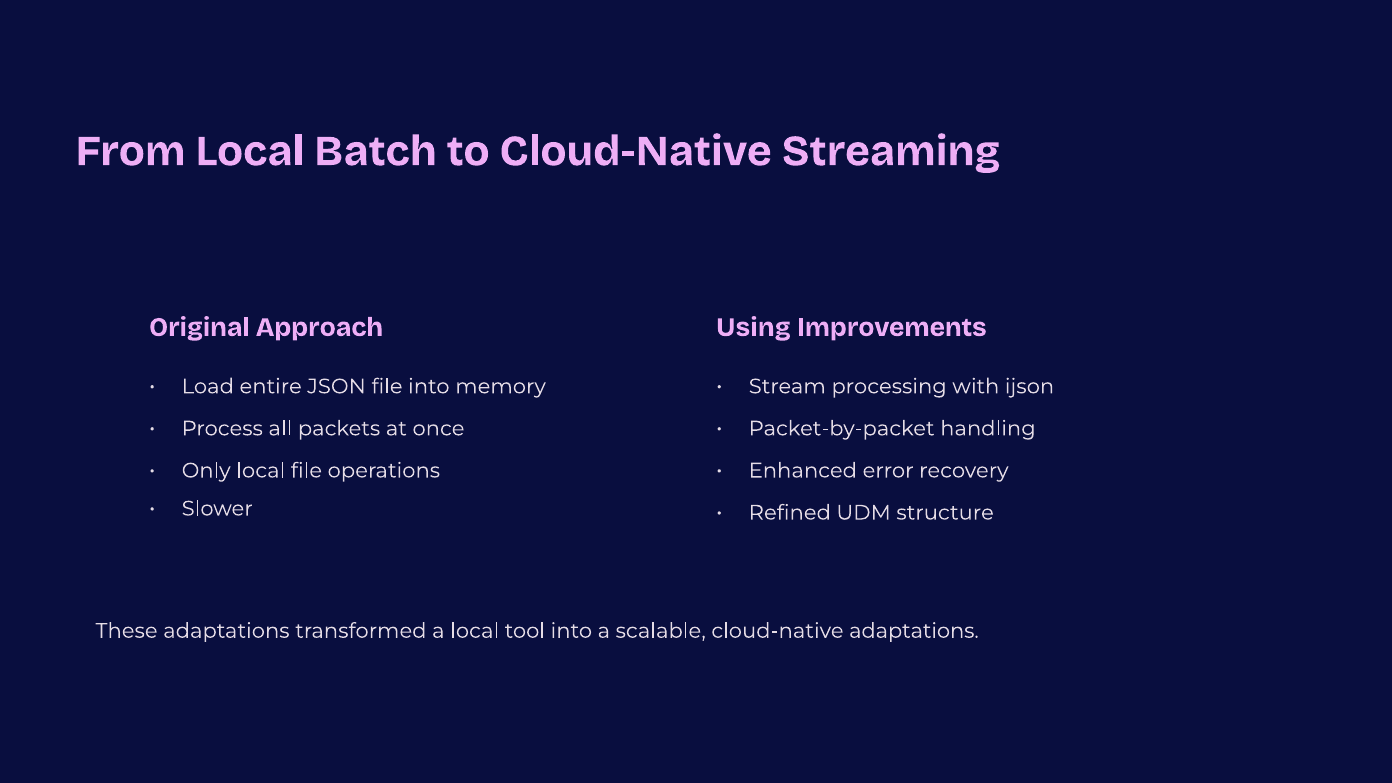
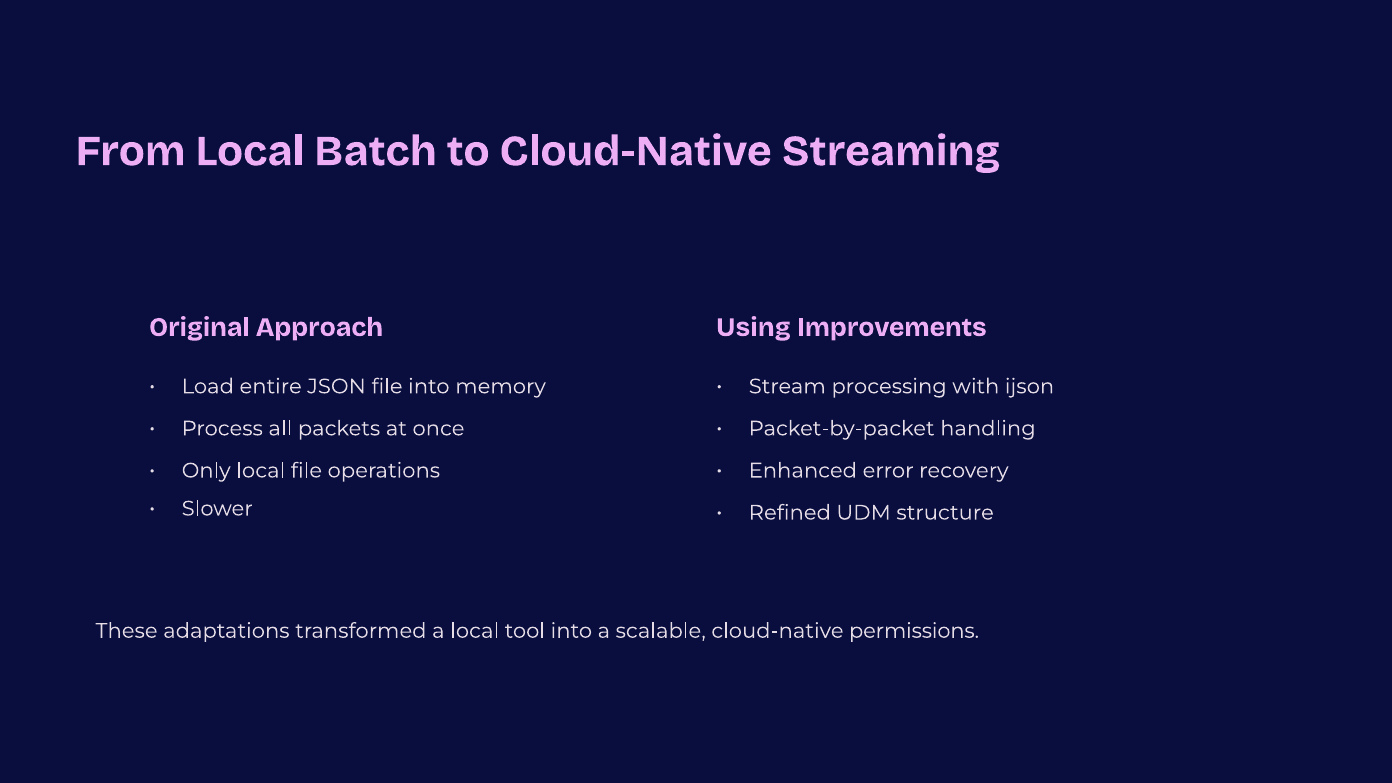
cloud-native adaptations: adaptations -> permissions
